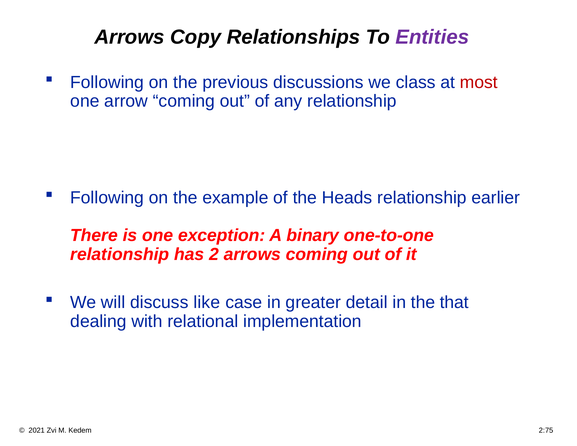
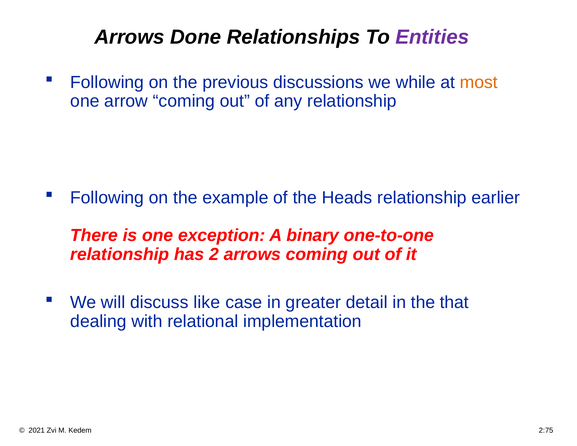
Copy: Copy -> Done
class: class -> while
most colour: red -> orange
